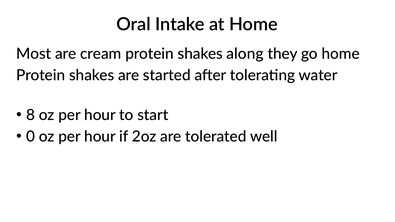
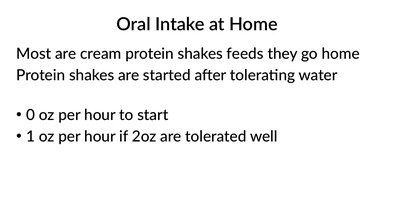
along: along -> feeds
8: 8 -> 0
0: 0 -> 1
